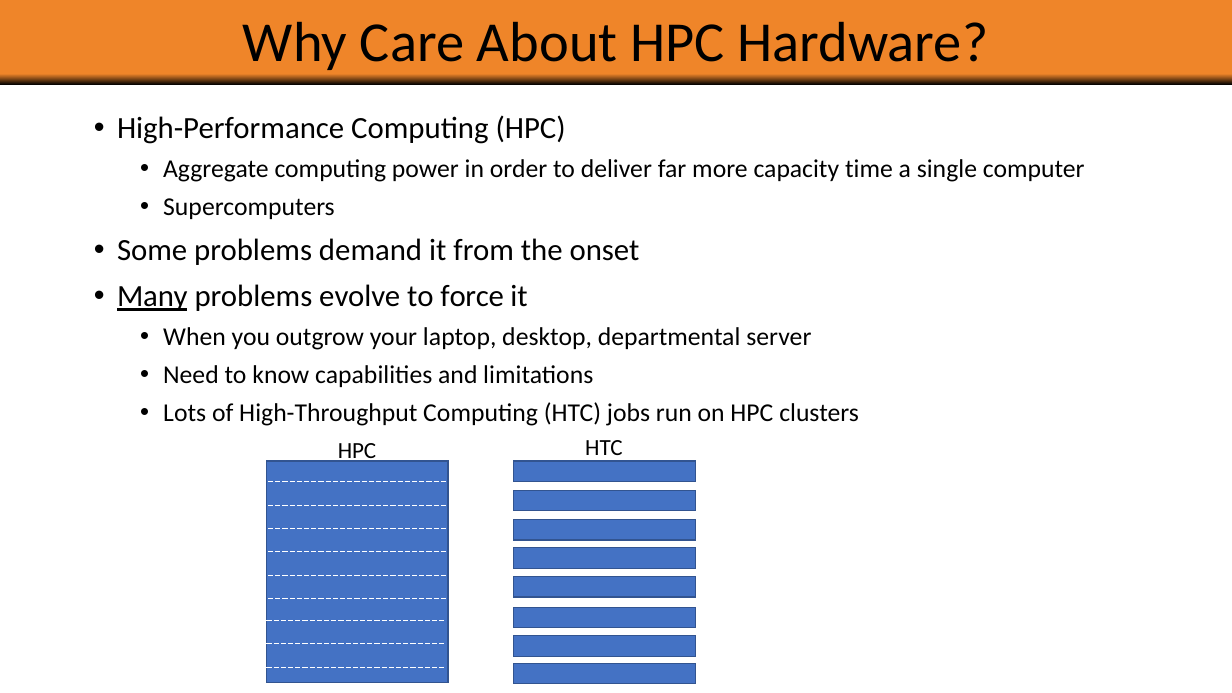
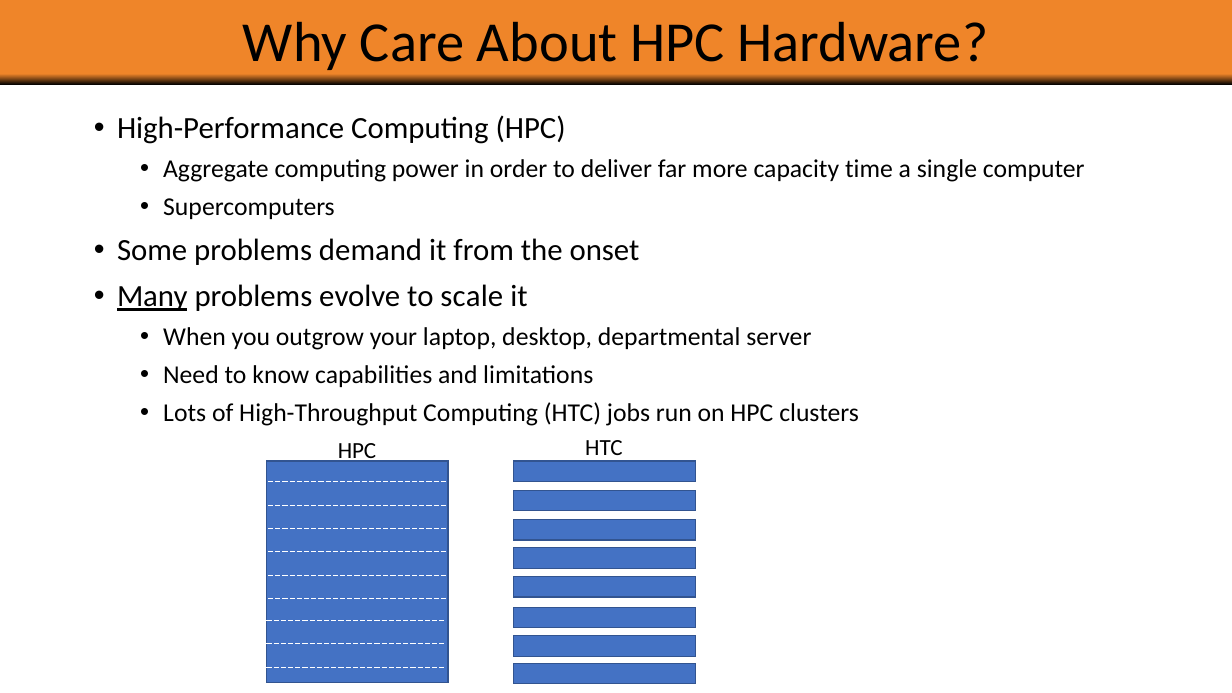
force: force -> scale
